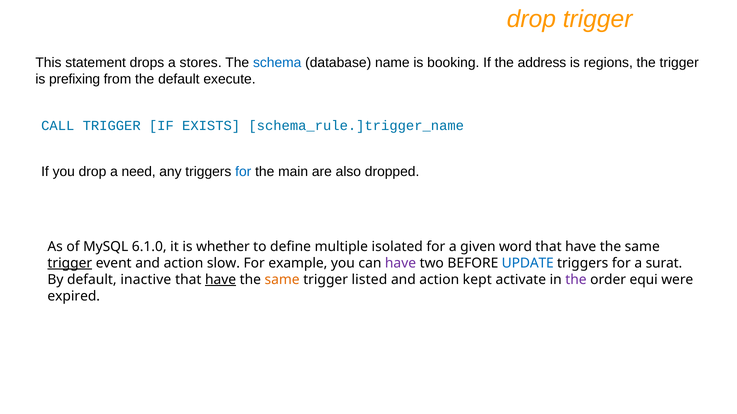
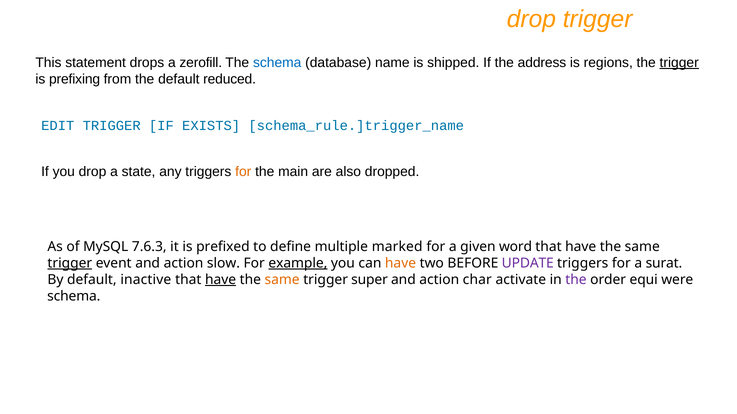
stores: stores -> zerofill
booking: booking -> shipped
trigger at (679, 63) underline: none -> present
execute: execute -> reduced
CALL: CALL -> EDIT
need: need -> state
for at (243, 172) colour: blue -> orange
6.1.0: 6.1.0 -> 7.6.3
whether: whether -> prefixed
isolated: isolated -> marked
example underline: none -> present
have at (401, 263) colour: purple -> orange
UPDATE colour: blue -> purple
listed: listed -> super
kept: kept -> char
expired at (74, 297): expired -> schema
